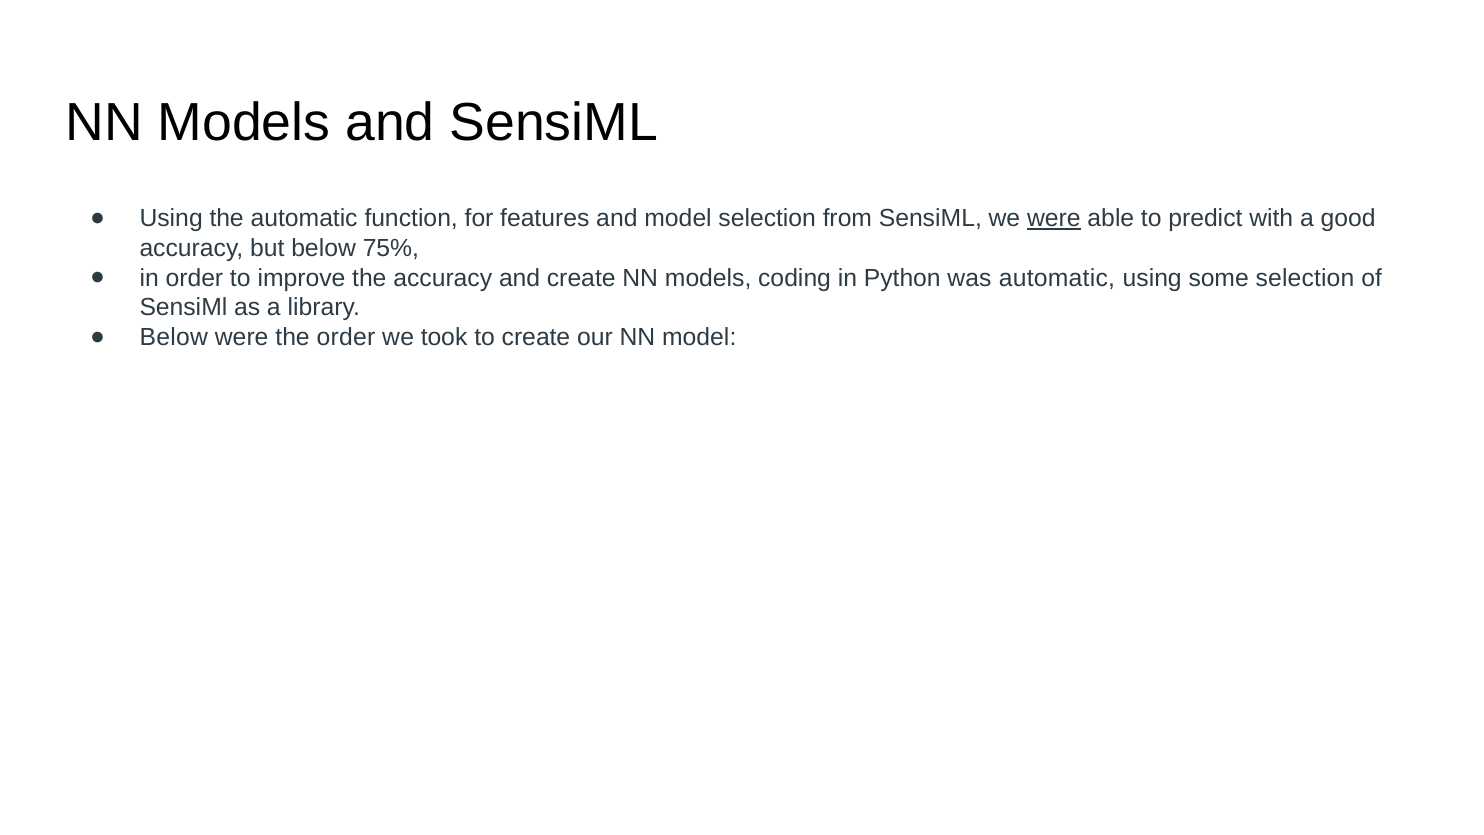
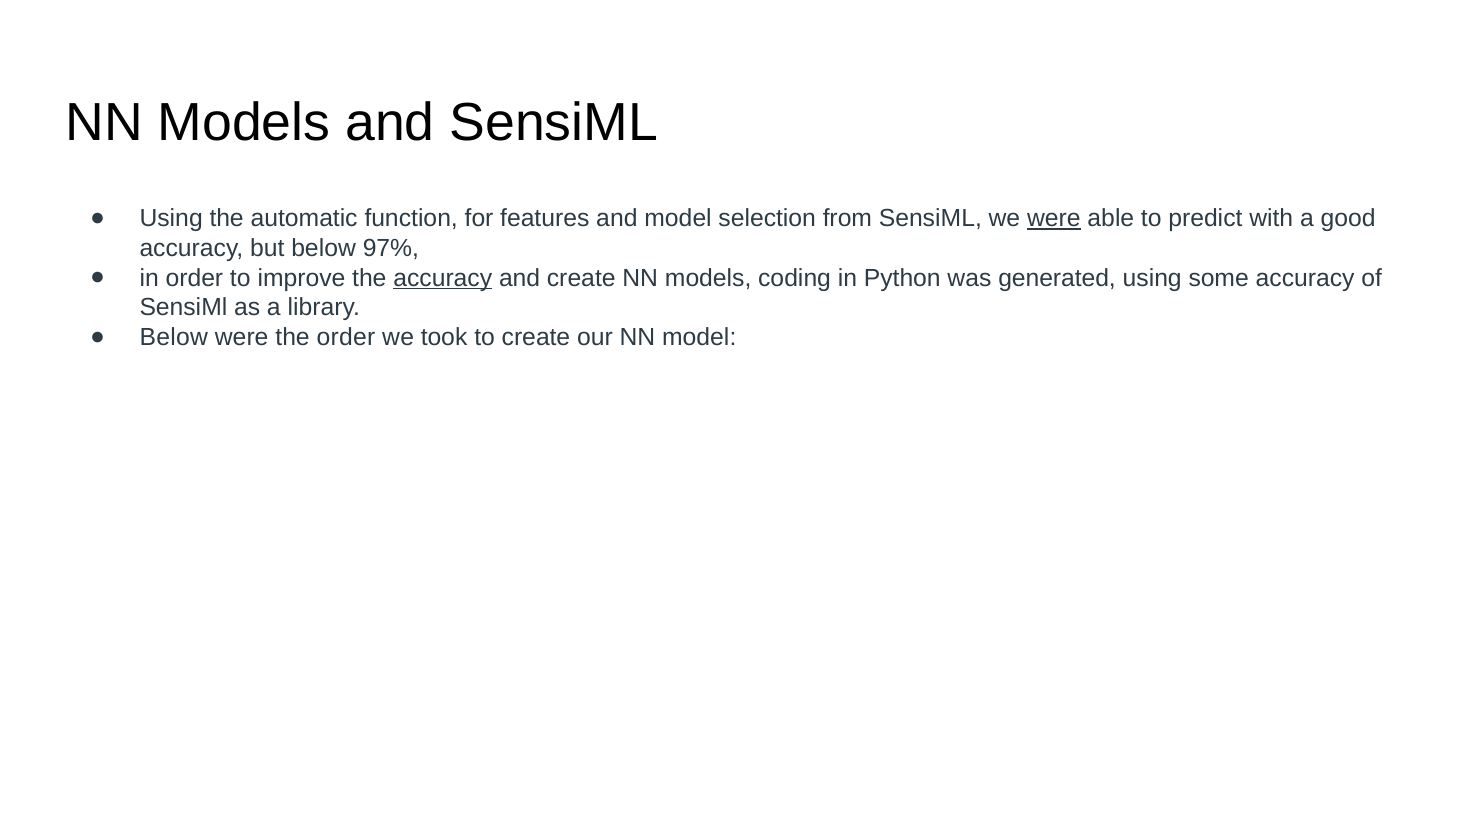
75%: 75% -> 97%
accuracy at (443, 278) underline: none -> present
was automatic: automatic -> generated
some selection: selection -> accuracy
